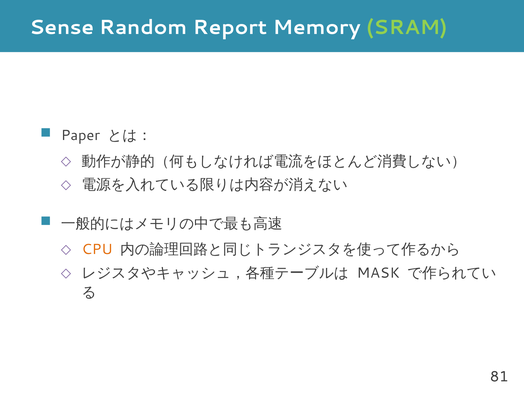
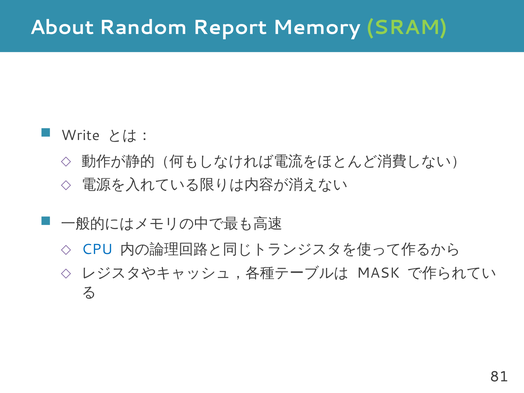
Sense: Sense -> About
Paper: Paper -> Write
CPU colour: orange -> blue
